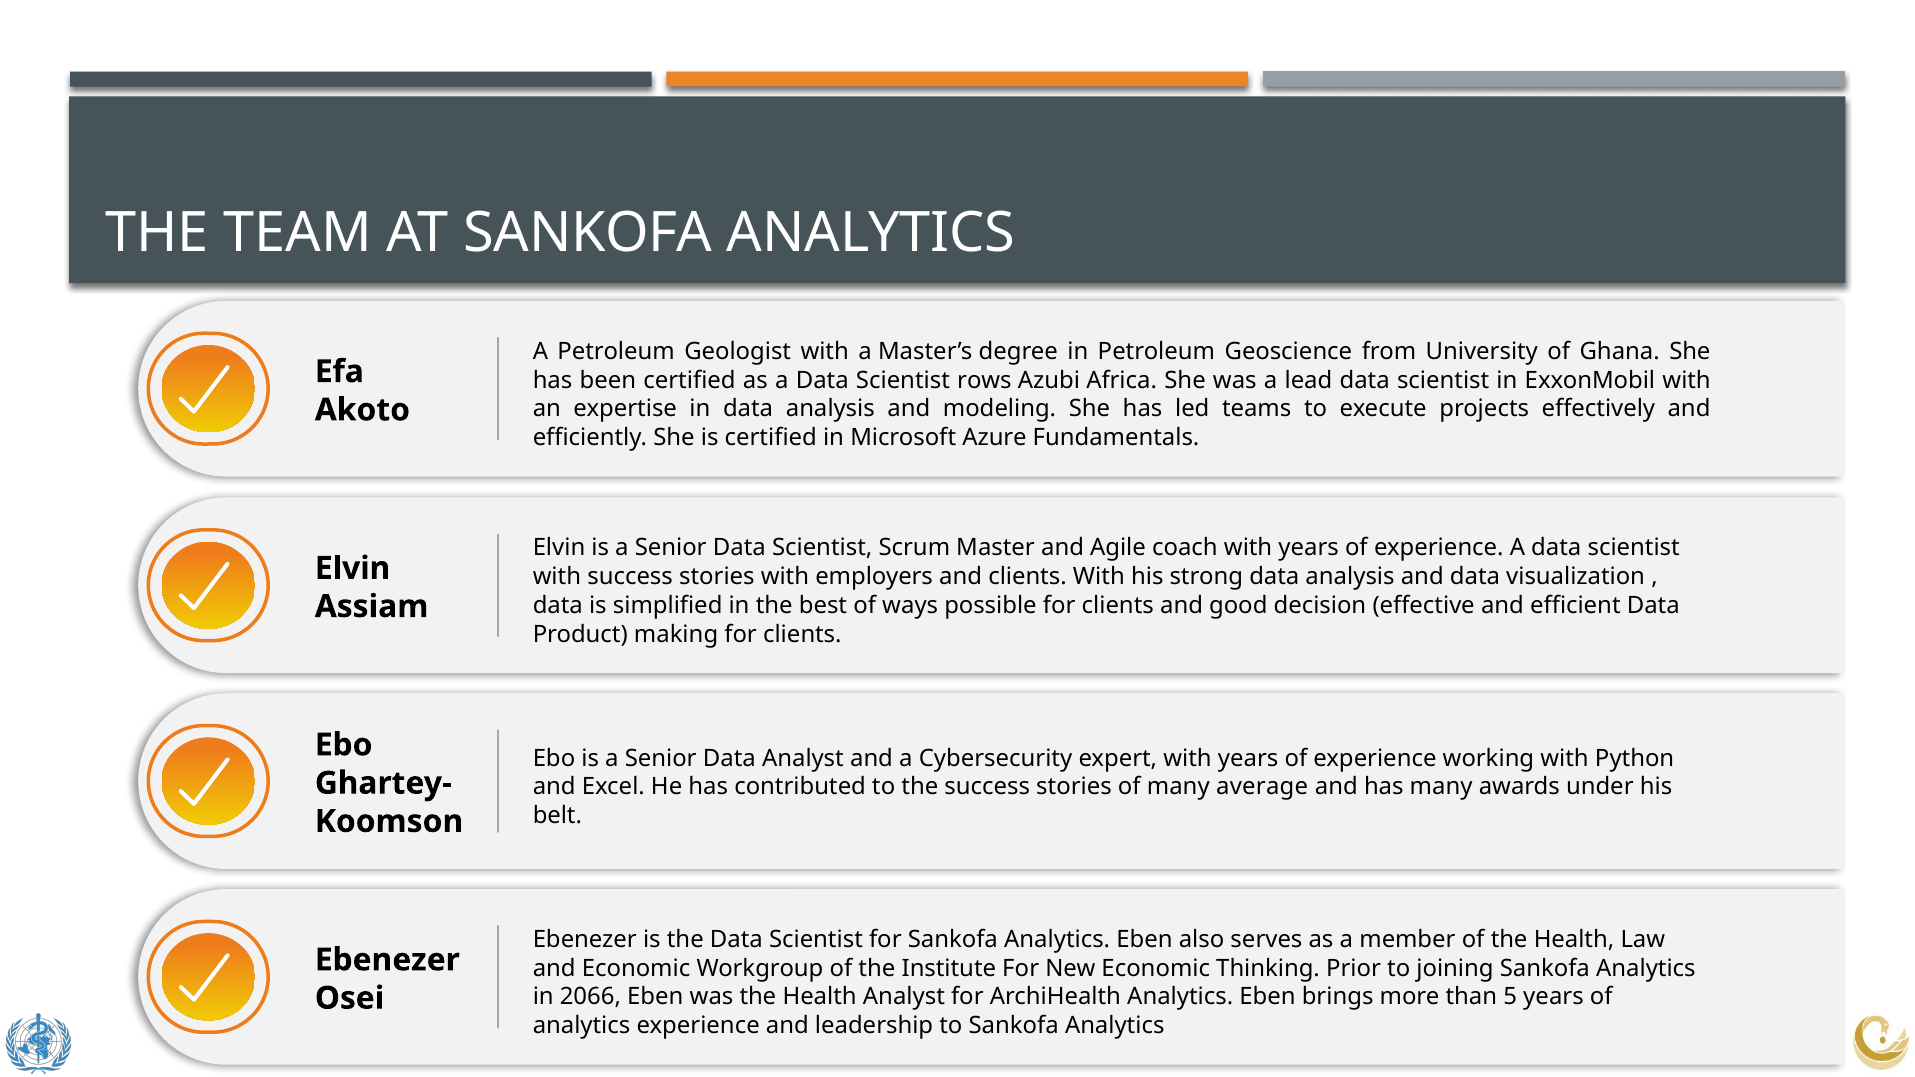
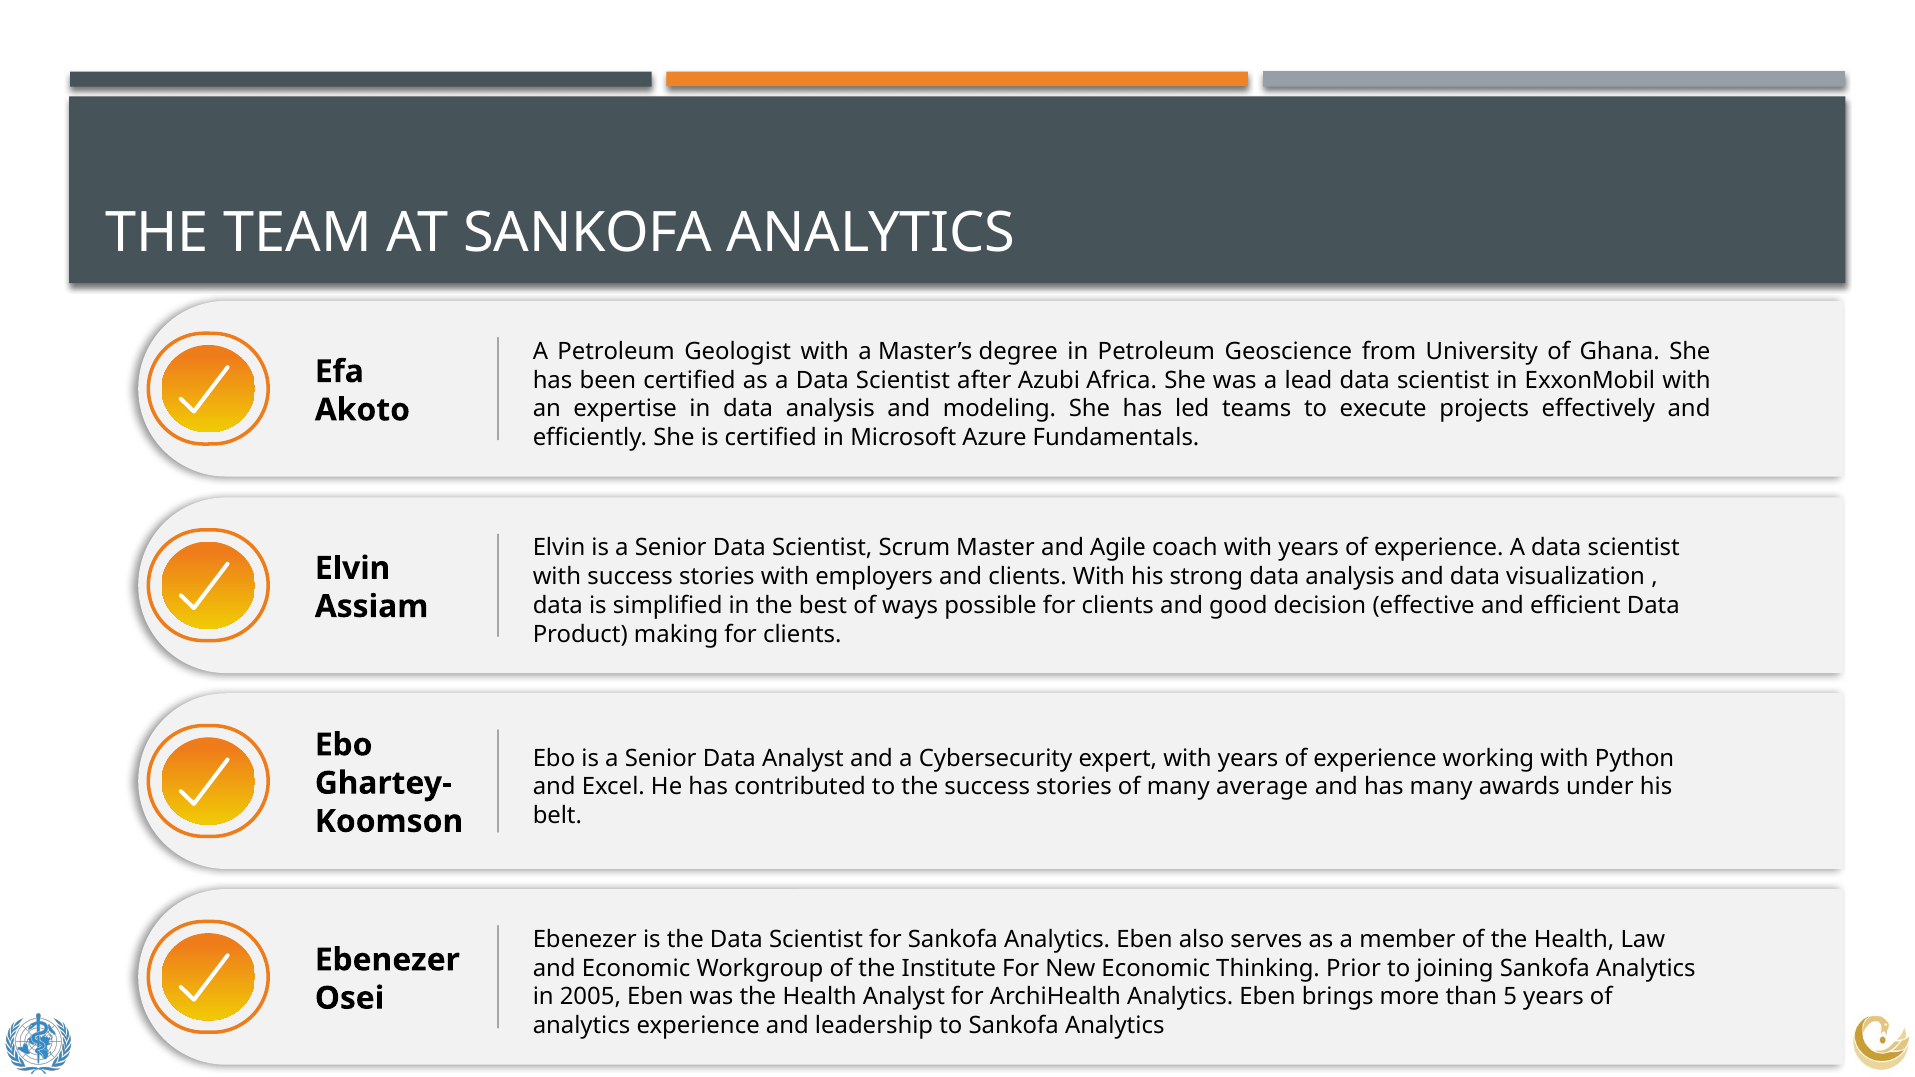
rows: rows -> after
2066: 2066 -> 2005
